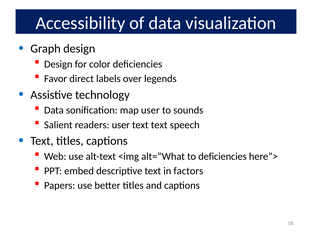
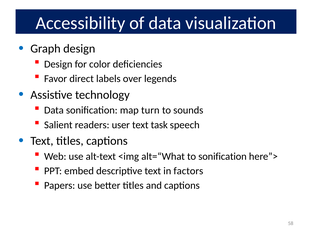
map user: user -> turn
text text: text -> task
to deficiencies: deficiencies -> sonification
